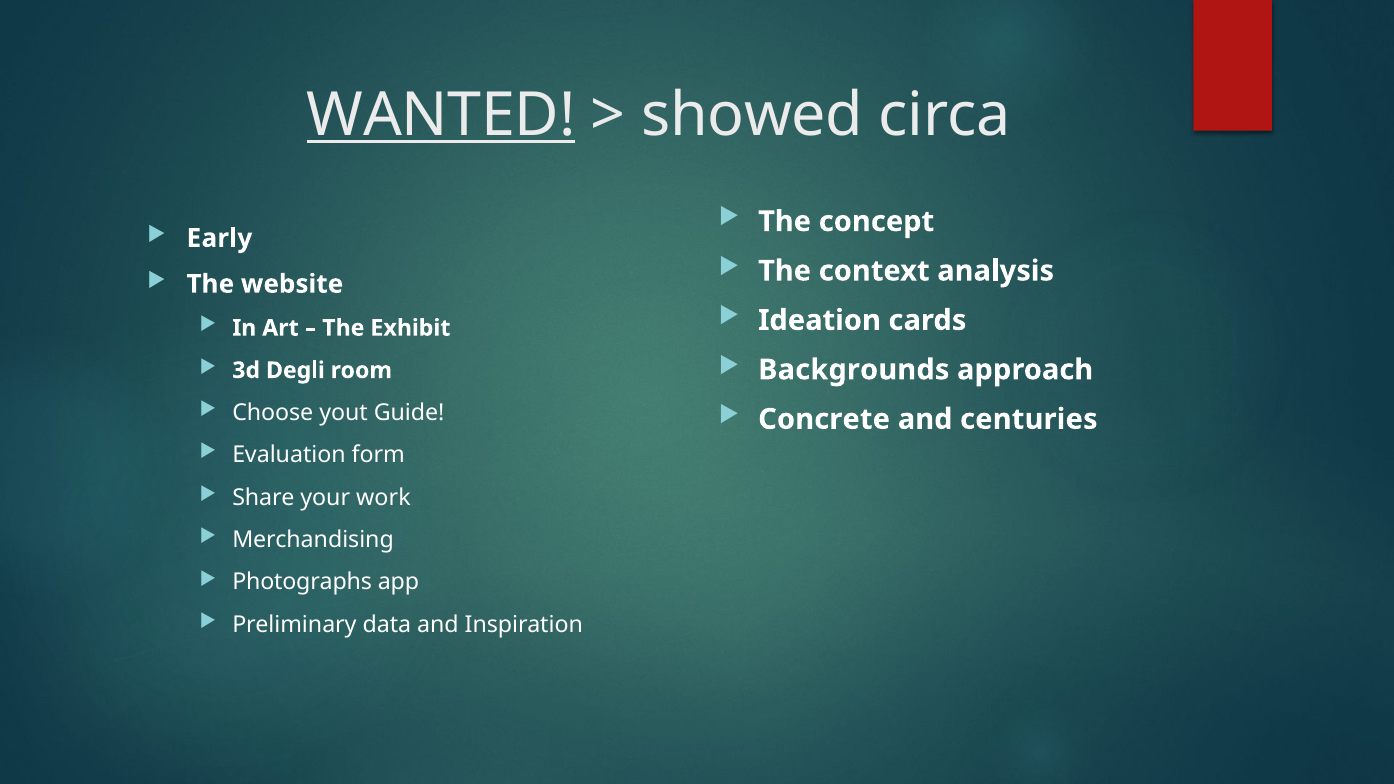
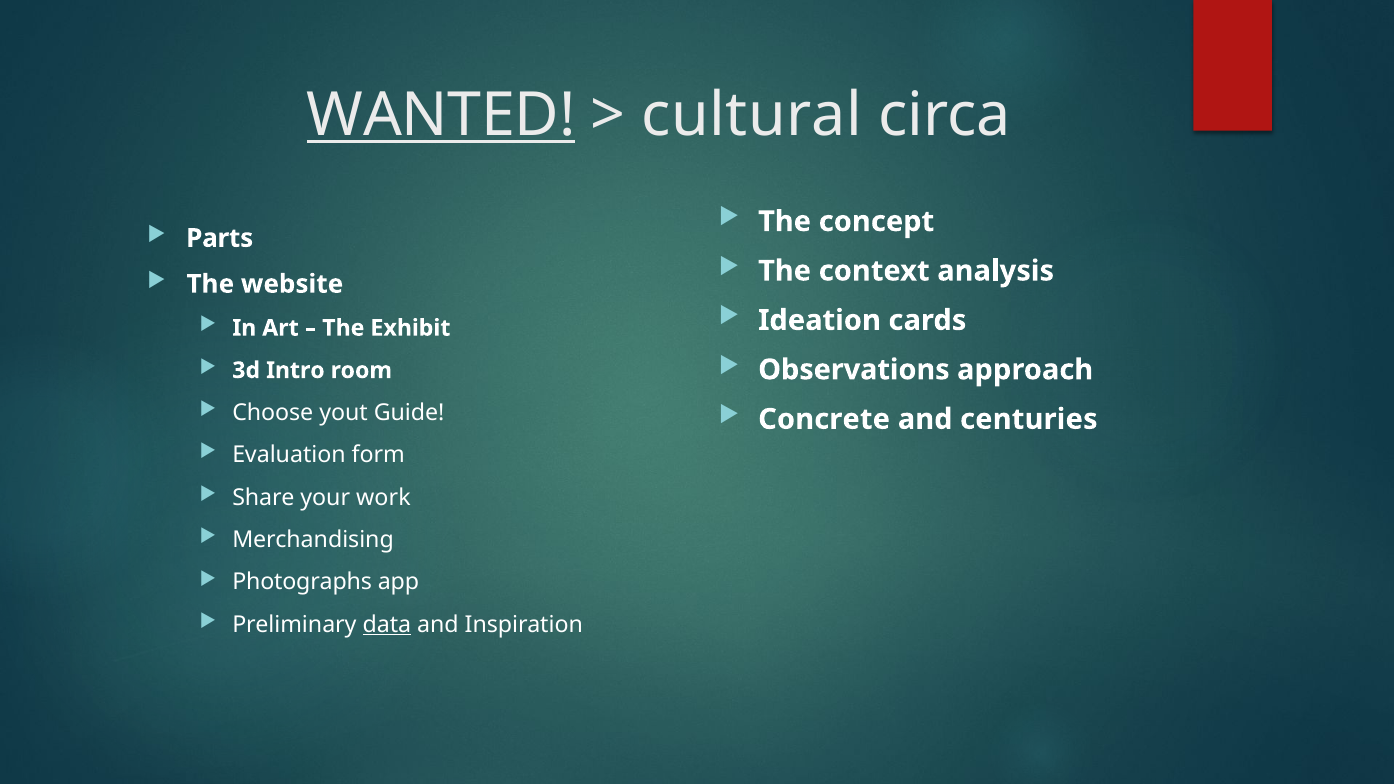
showed: showed -> cultural
Early: Early -> Parts
Backgrounds: Backgrounds -> Observations
Degli: Degli -> Intro
data underline: none -> present
